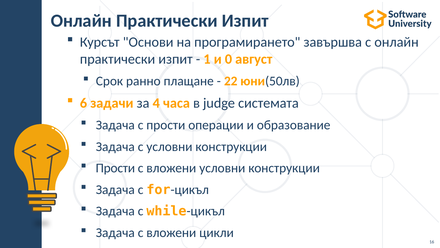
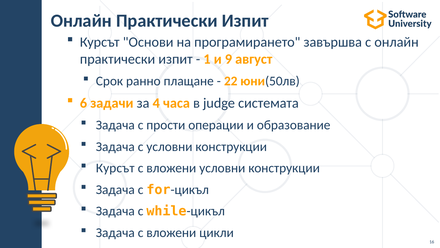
0: 0 -> 9
Прости at (115, 168): Прости -> Курсът
